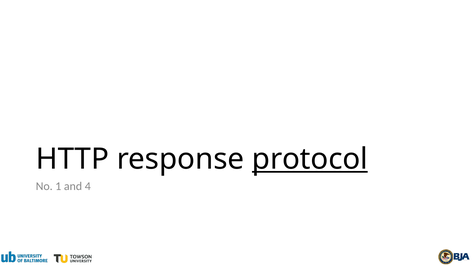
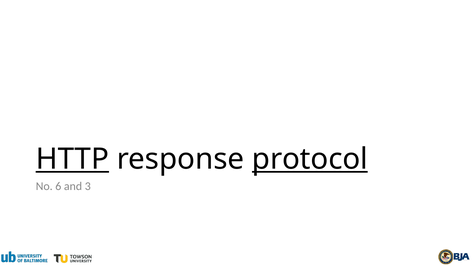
HTTP underline: none -> present
1: 1 -> 6
4: 4 -> 3
